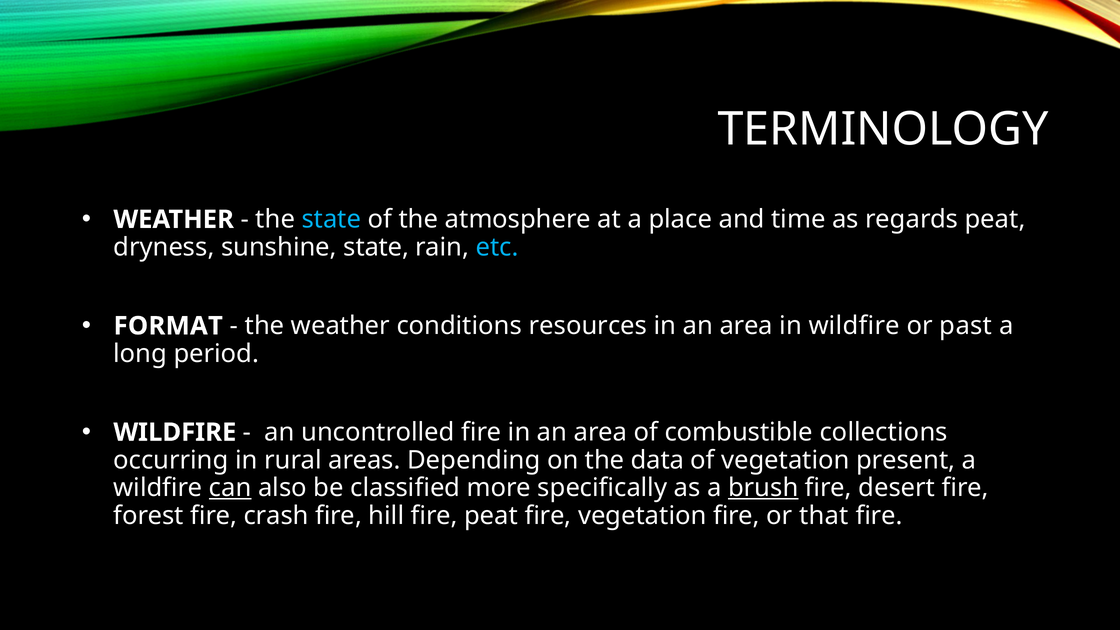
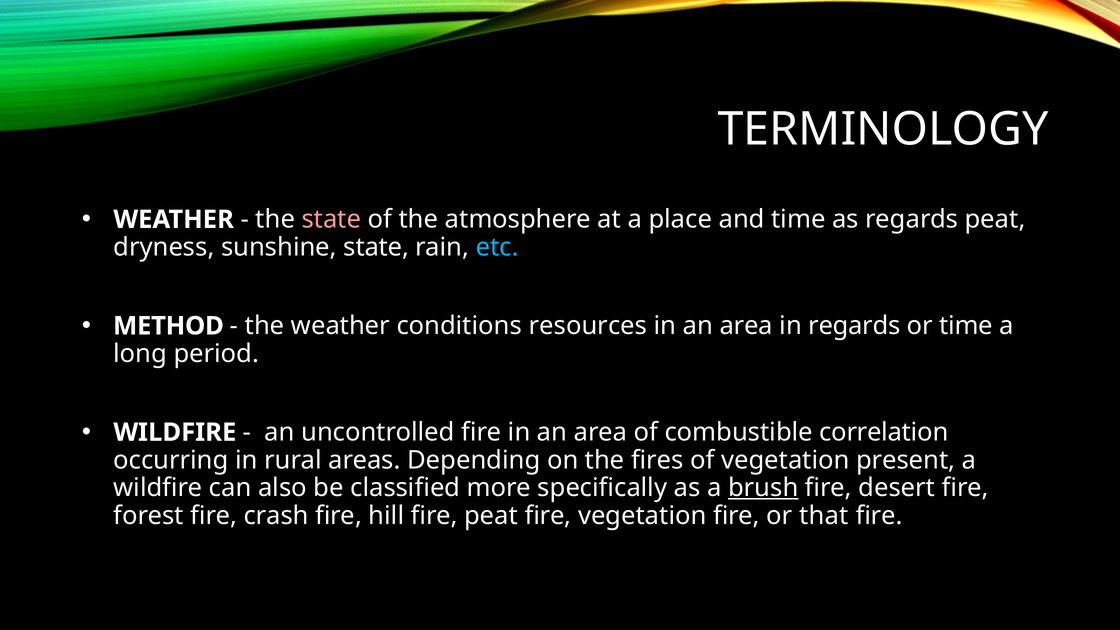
state at (331, 219) colour: light blue -> pink
FORMAT: FORMAT -> METHOD
in wildfire: wildfire -> regards
or past: past -> time
collections: collections -> correlation
data: data -> fires
can underline: present -> none
